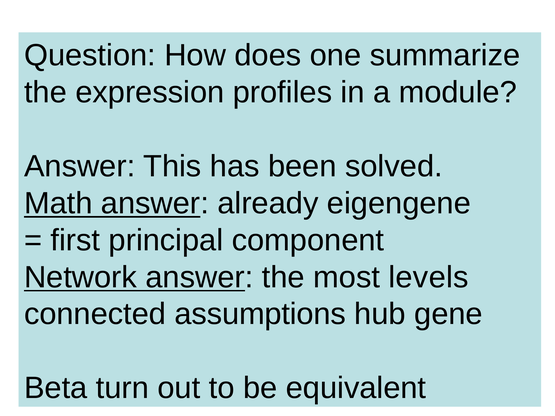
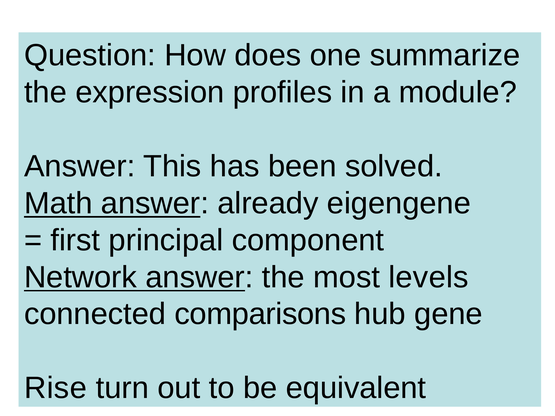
assumptions: assumptions -> comparisons
Beta: Beta -> Rise
